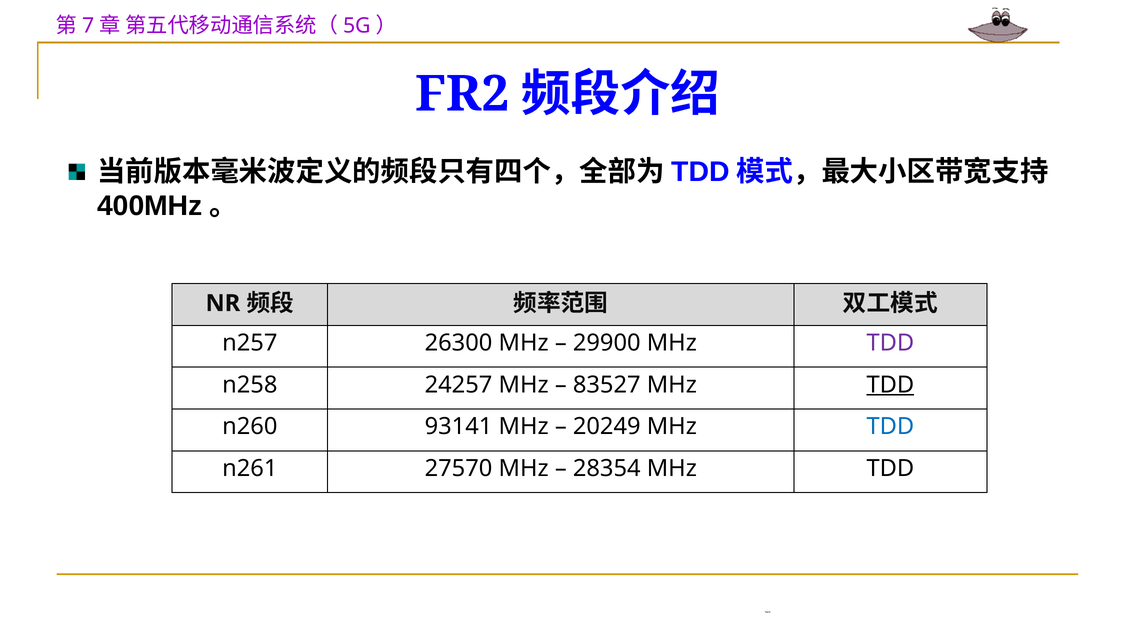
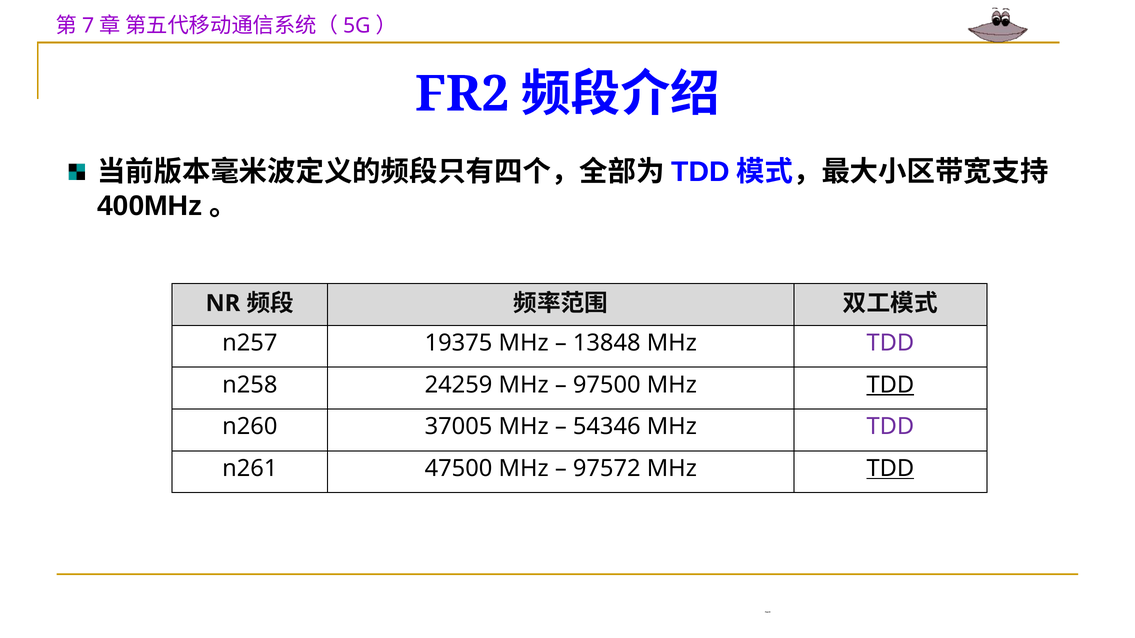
26300: 26300 -> 19375
29900: 29900 -> 13848
24257: 24257 -> 24259
83527: 83527 -> 97500
93141: 93141 -> 37005
20249: 20249 -> 54346
TDD at (890, 427) colour: blue -> purple
27570: 27570 -> 47500
28354: 28354 -> 97572
TDD at (890, 469) underline: none -> present
